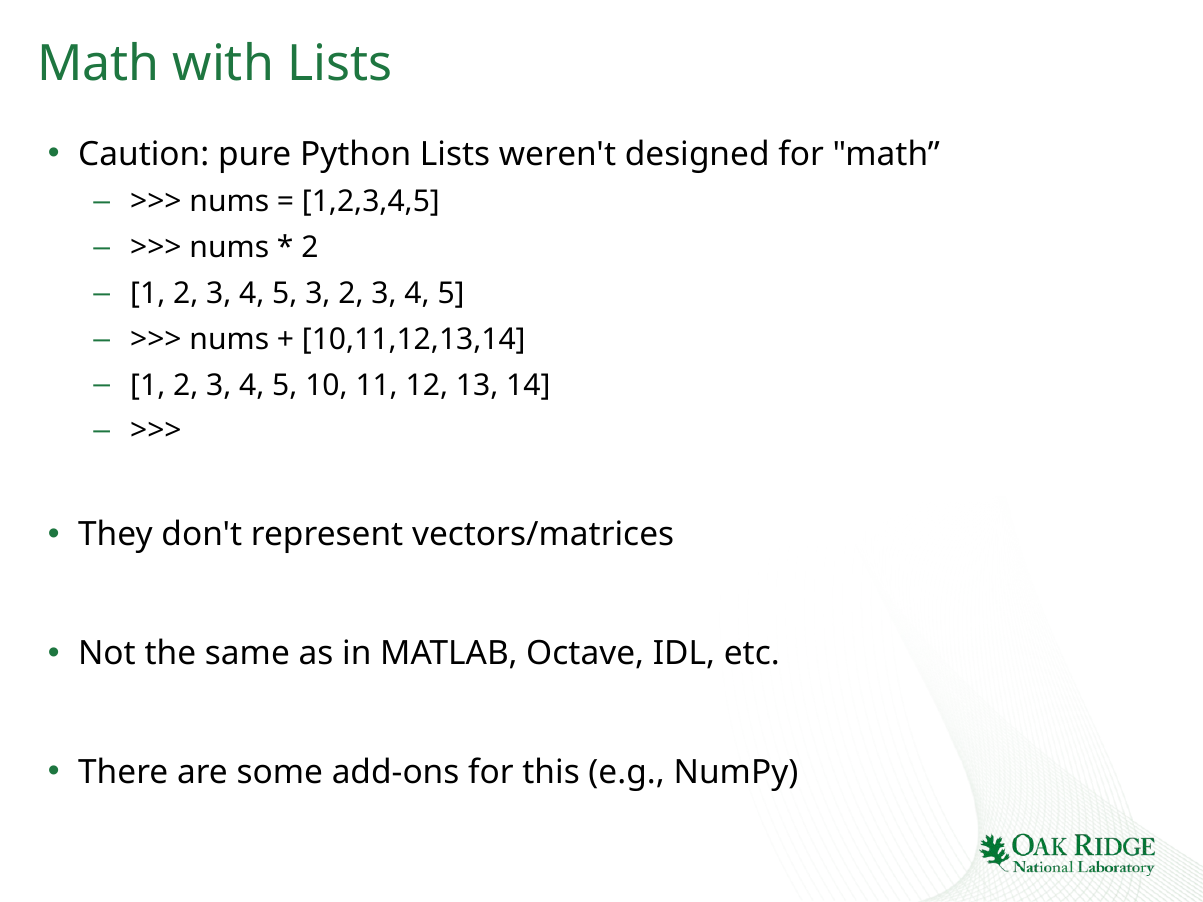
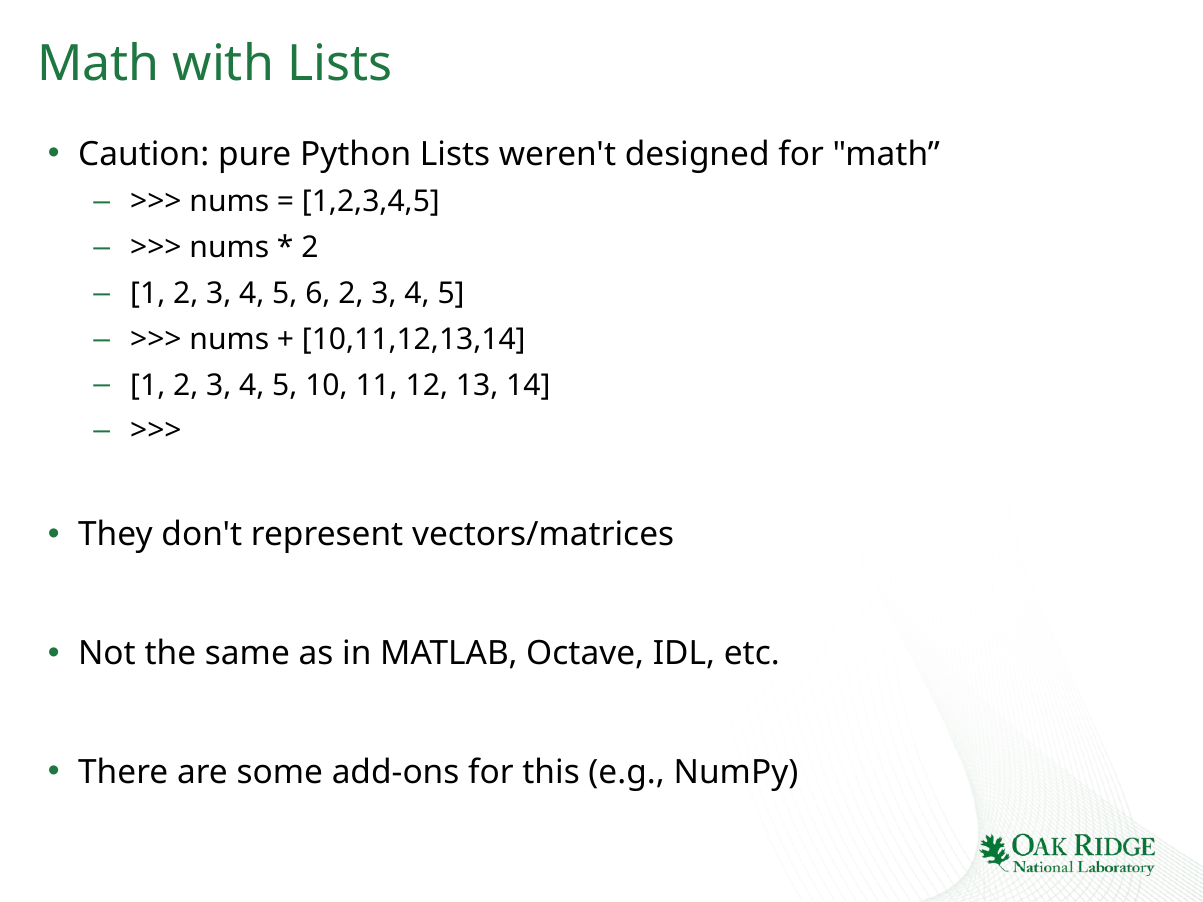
5 3: 3 -> 6
